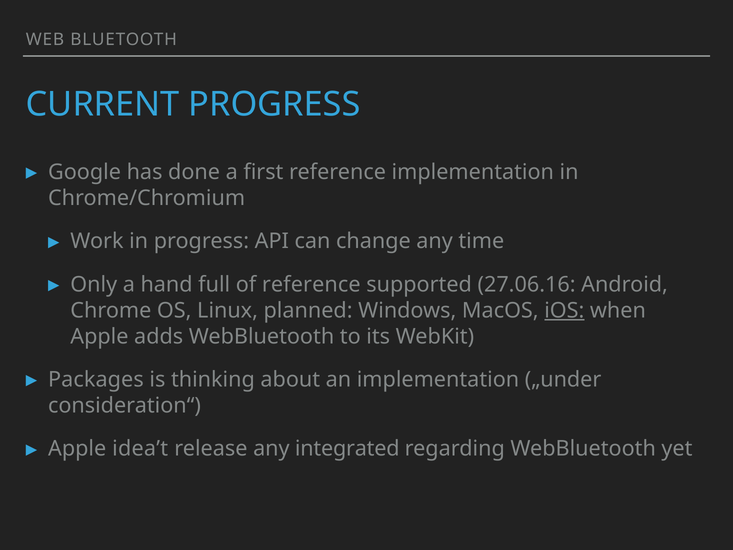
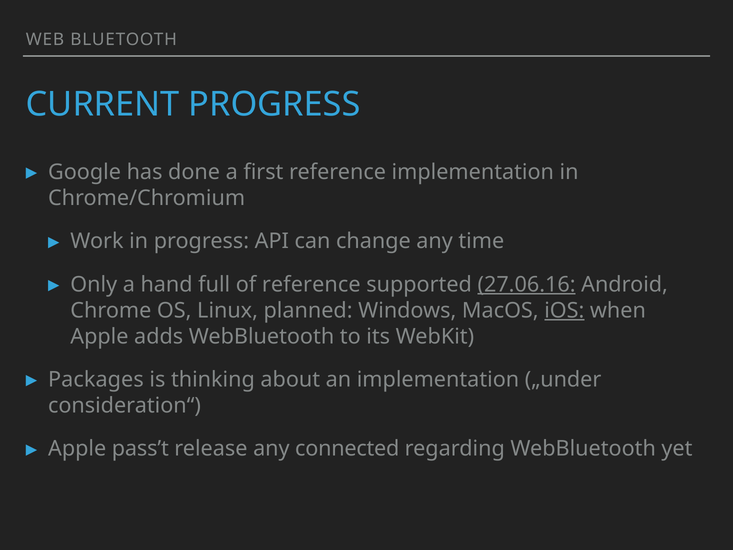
27.06.16 underline: none -> present
idea’t: idea’t -> pass’t
integrated: integrated -> connected
